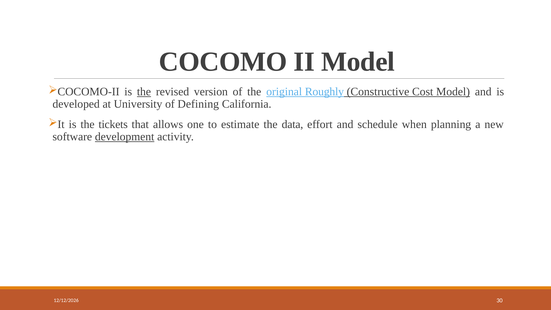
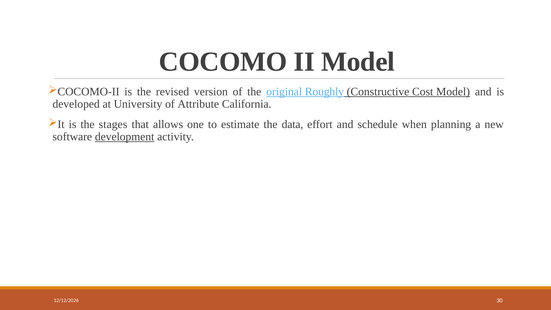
the at (144, 92) underline: present -> none
Defining: Defining -> Attribute
tickets: tickets -> stages
